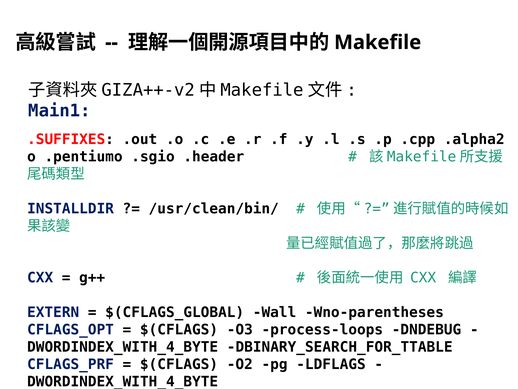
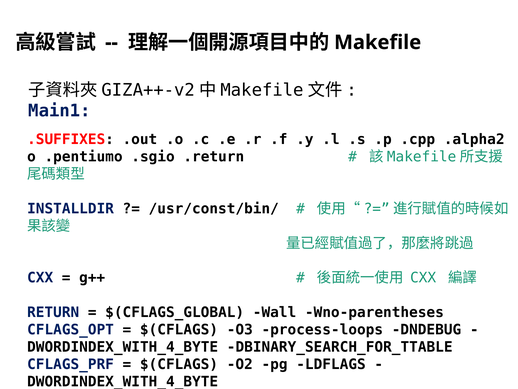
.header: .header -> .return
/usr/clean/bin/: /usr/clean/bin/ -> /usr/const/bin/
EXTERN: EXTERN -> RETURN
